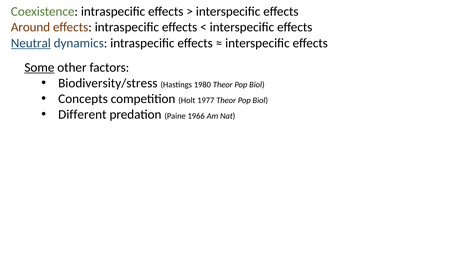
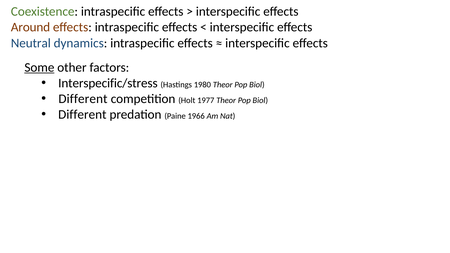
Neutral underline: present -> none
Biodiversity/stress: Biodiversity/stress -> Interspecific/stress
Concepts at (83, 99): Concepts -> Different
